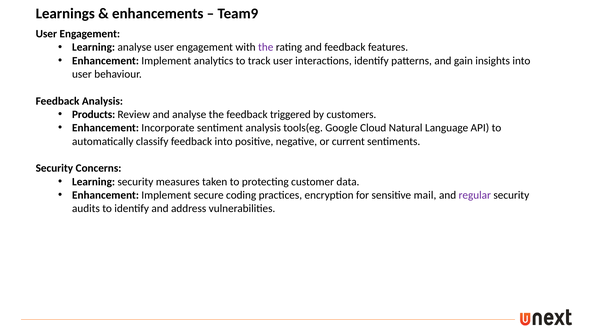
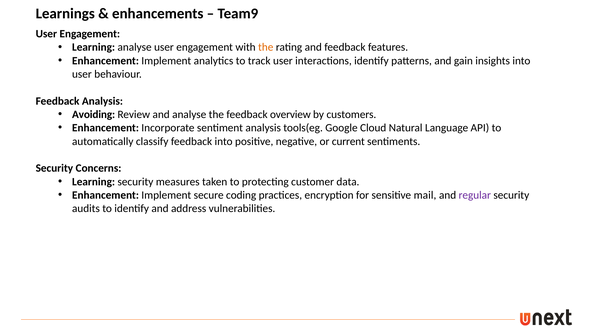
the at (266, 47) colour: purple -> orange
Products: Products -> Avoiding
triggered: triggered -> overview
